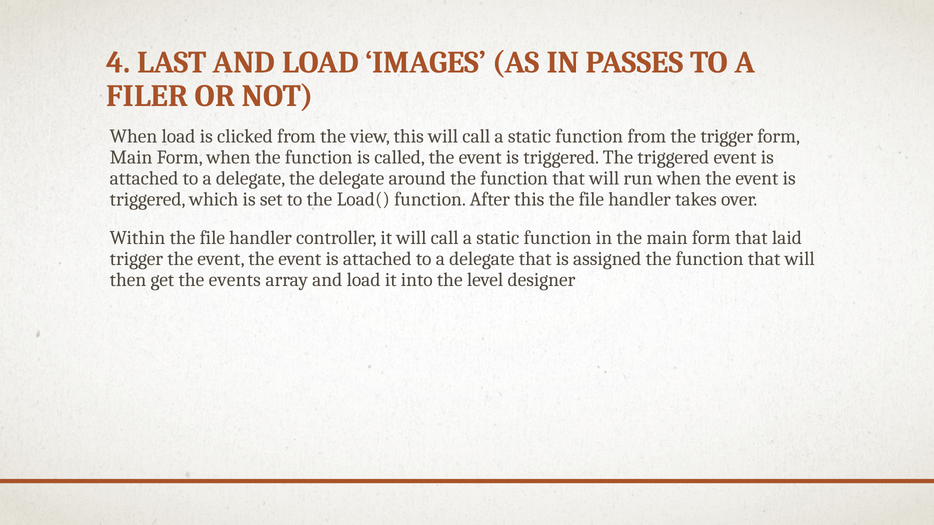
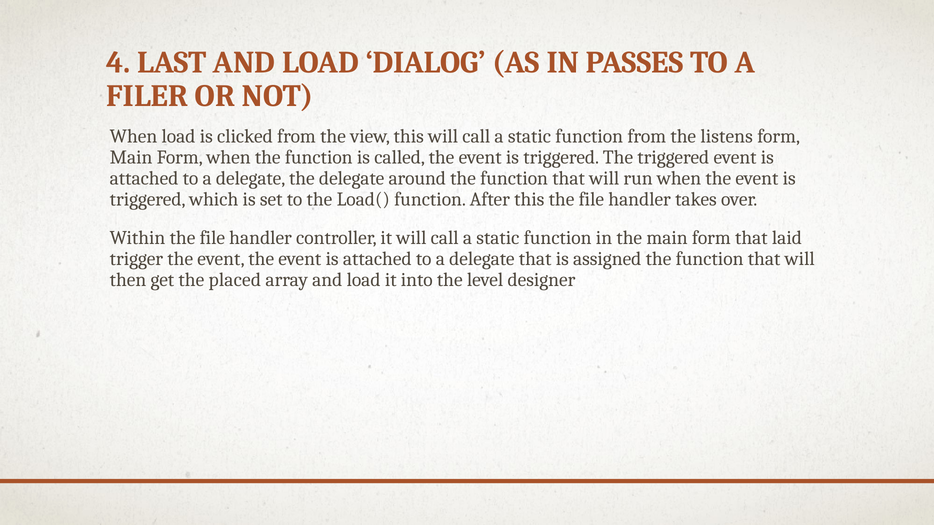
IMAGES: IMAGES -> DIALOG
the trigger: trigger -> listens
events: events -> placed
